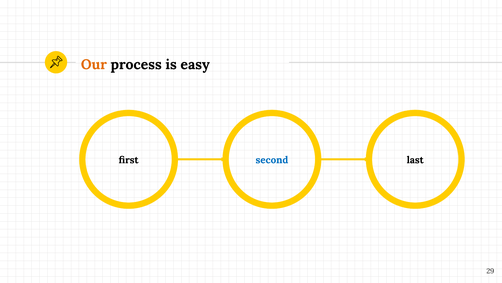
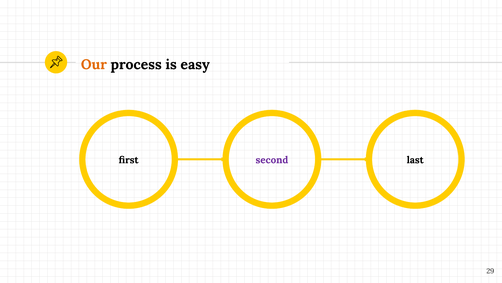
second colour: blue -> purple
